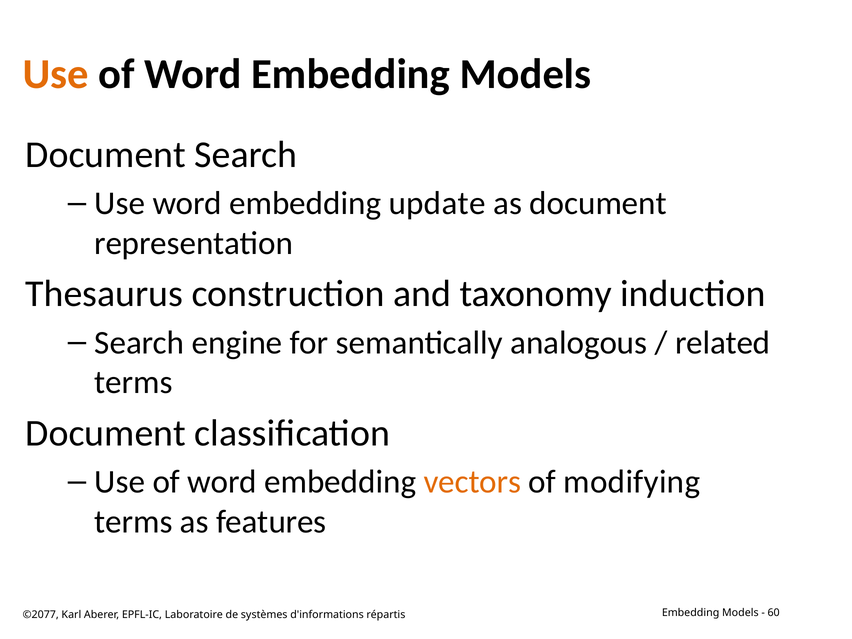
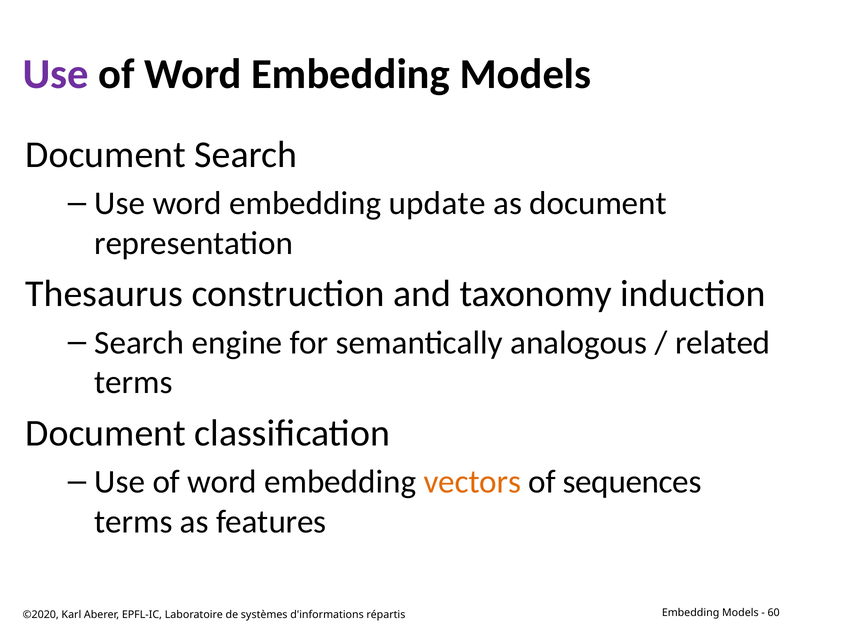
Use at (56, 74) colour: orange -> purple
modifying: modifying -> sequences
©2077: ©2077 -> ©2020
